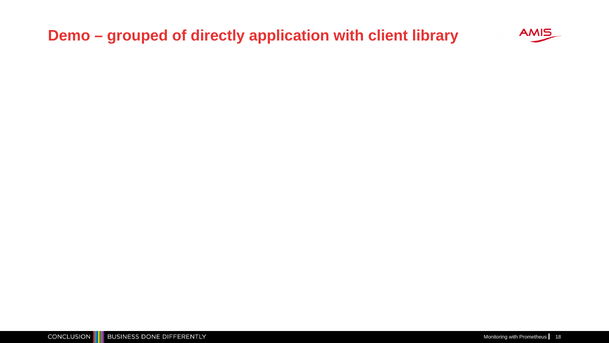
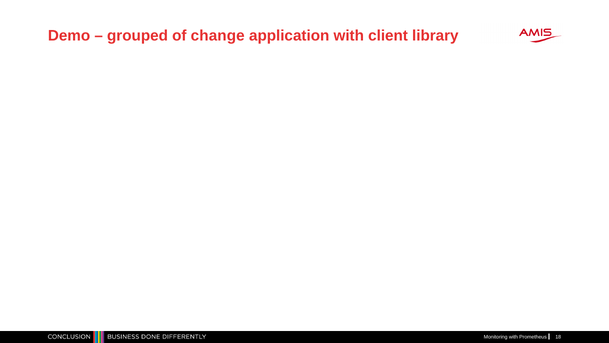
directly: directly -> change
